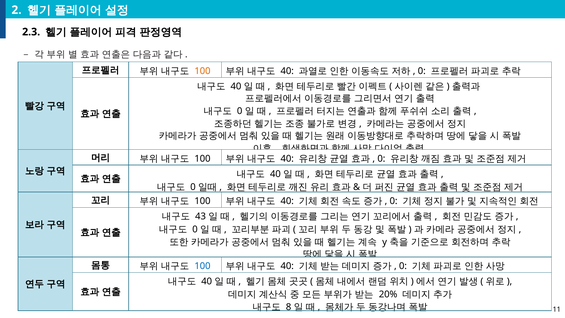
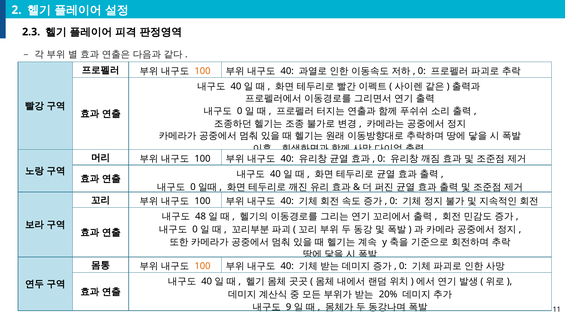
43: 43 -> 48
100 at (202, 266) colour: blue -> orange
8: 8 -> 9
